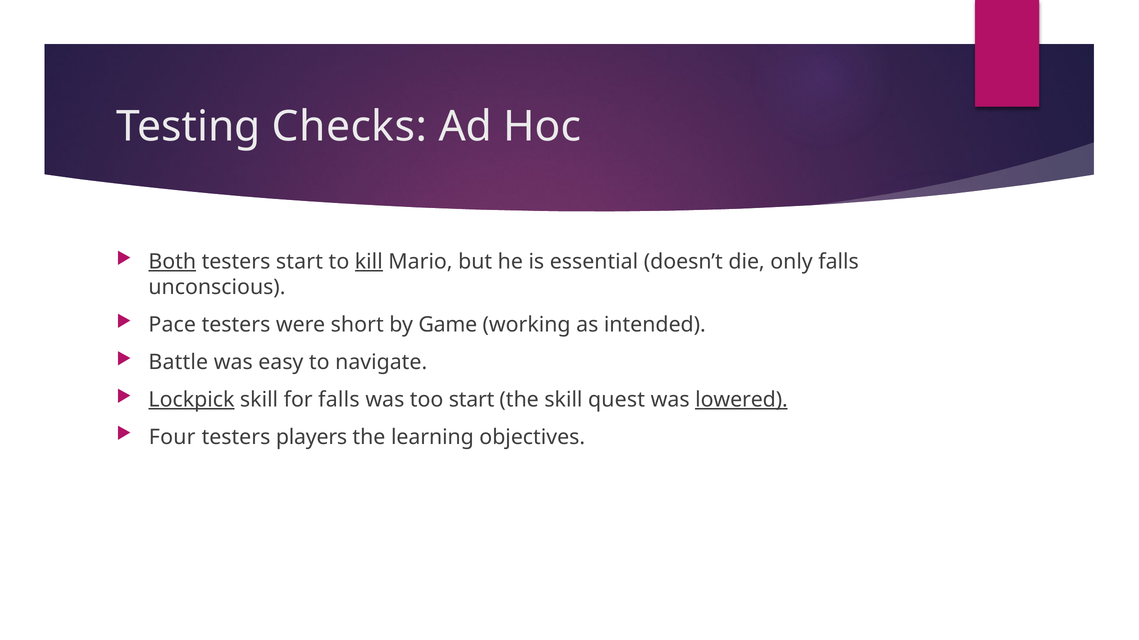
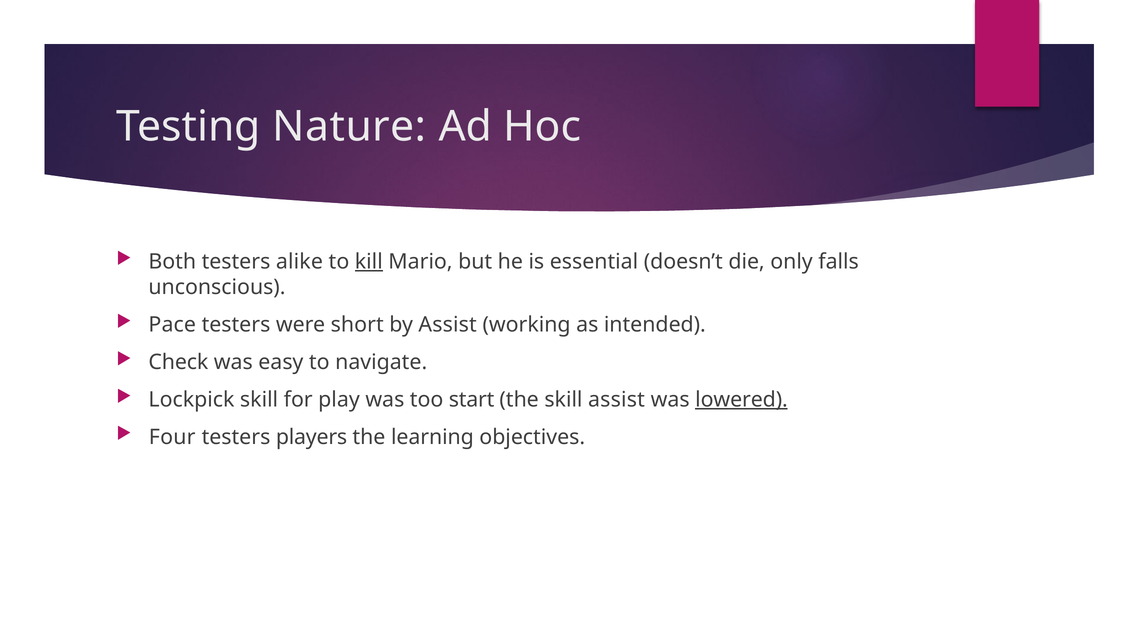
Checks: Checks -> Nature
Both underline: present -> none
testers start: start -> alike
by Game: Game -> Assist
Battle: Battle -> Check
Lockpick underline: present -> none
for falls: falls -> play
skill quest: quest -> assist
